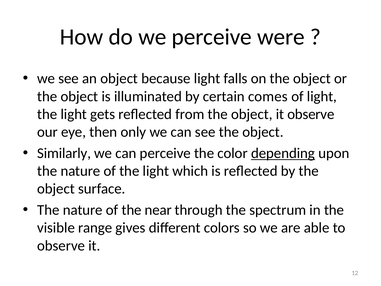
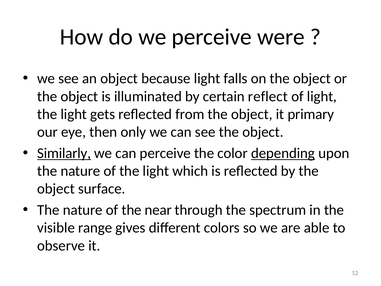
comes: comes -> reflect
it observe: observe -> primary
Similarly underline: none -> present
